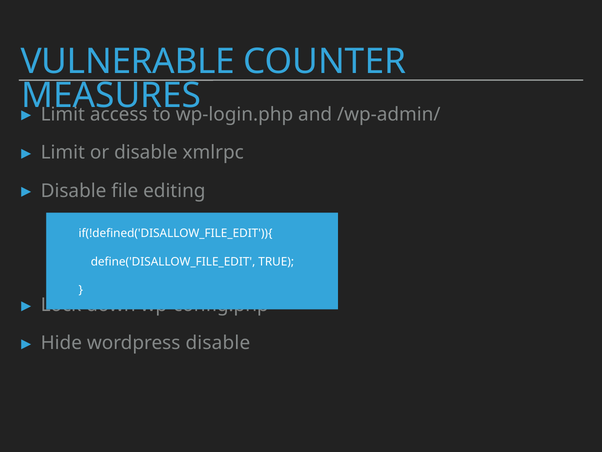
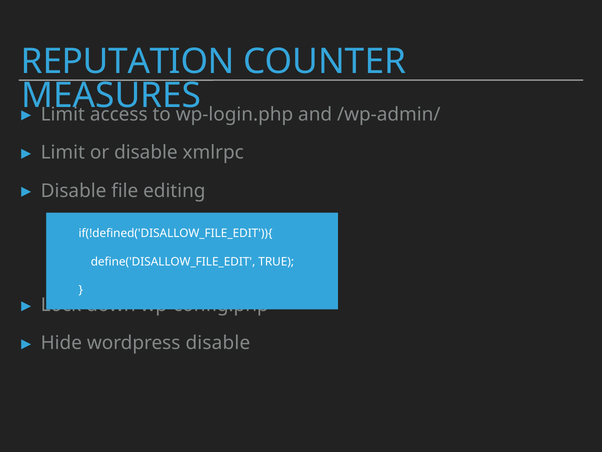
VULNERABLE: VULNERABLE -> REPUTATION
